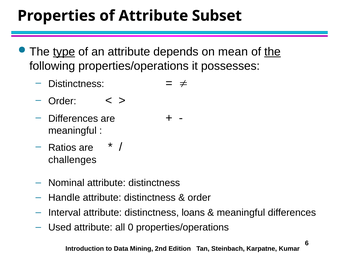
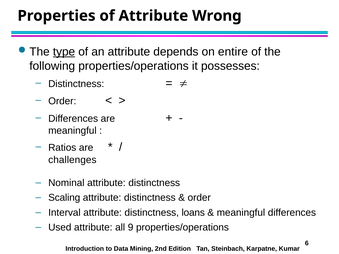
Subset: Subset -> Wrong
mean: mean -> entire
the at (272, 52) underline: present -> none
Handle: Handle -> Scaling
0: 0 -> 9
